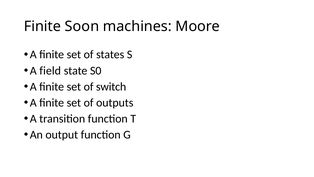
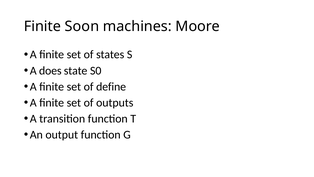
field: field -> does
switch: switch -> define
